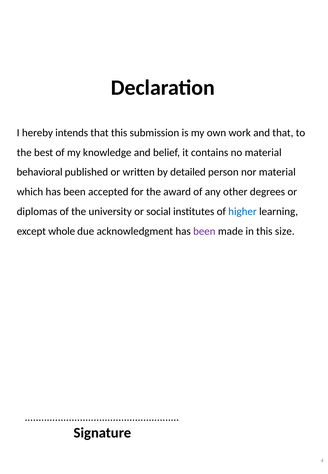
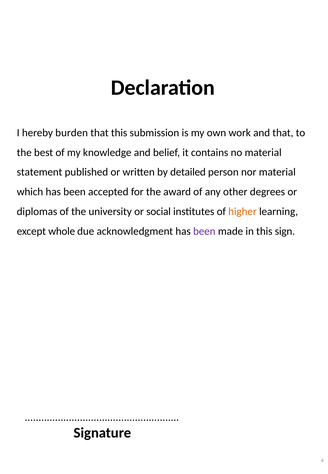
intends: intends -> burden
behavioral: behavioral -> statement
higher colour: blue -> orange
size: size -> sign
